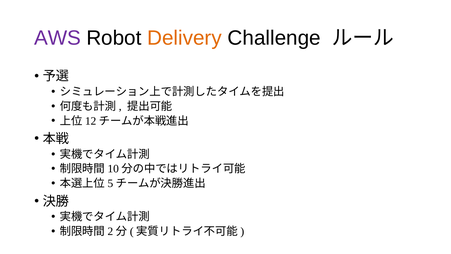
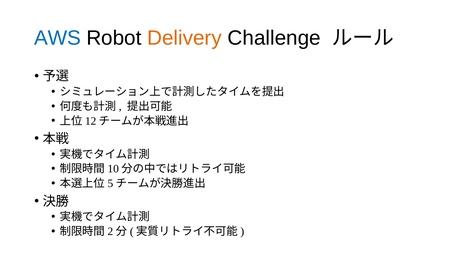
AWS colour: purple -> blue
